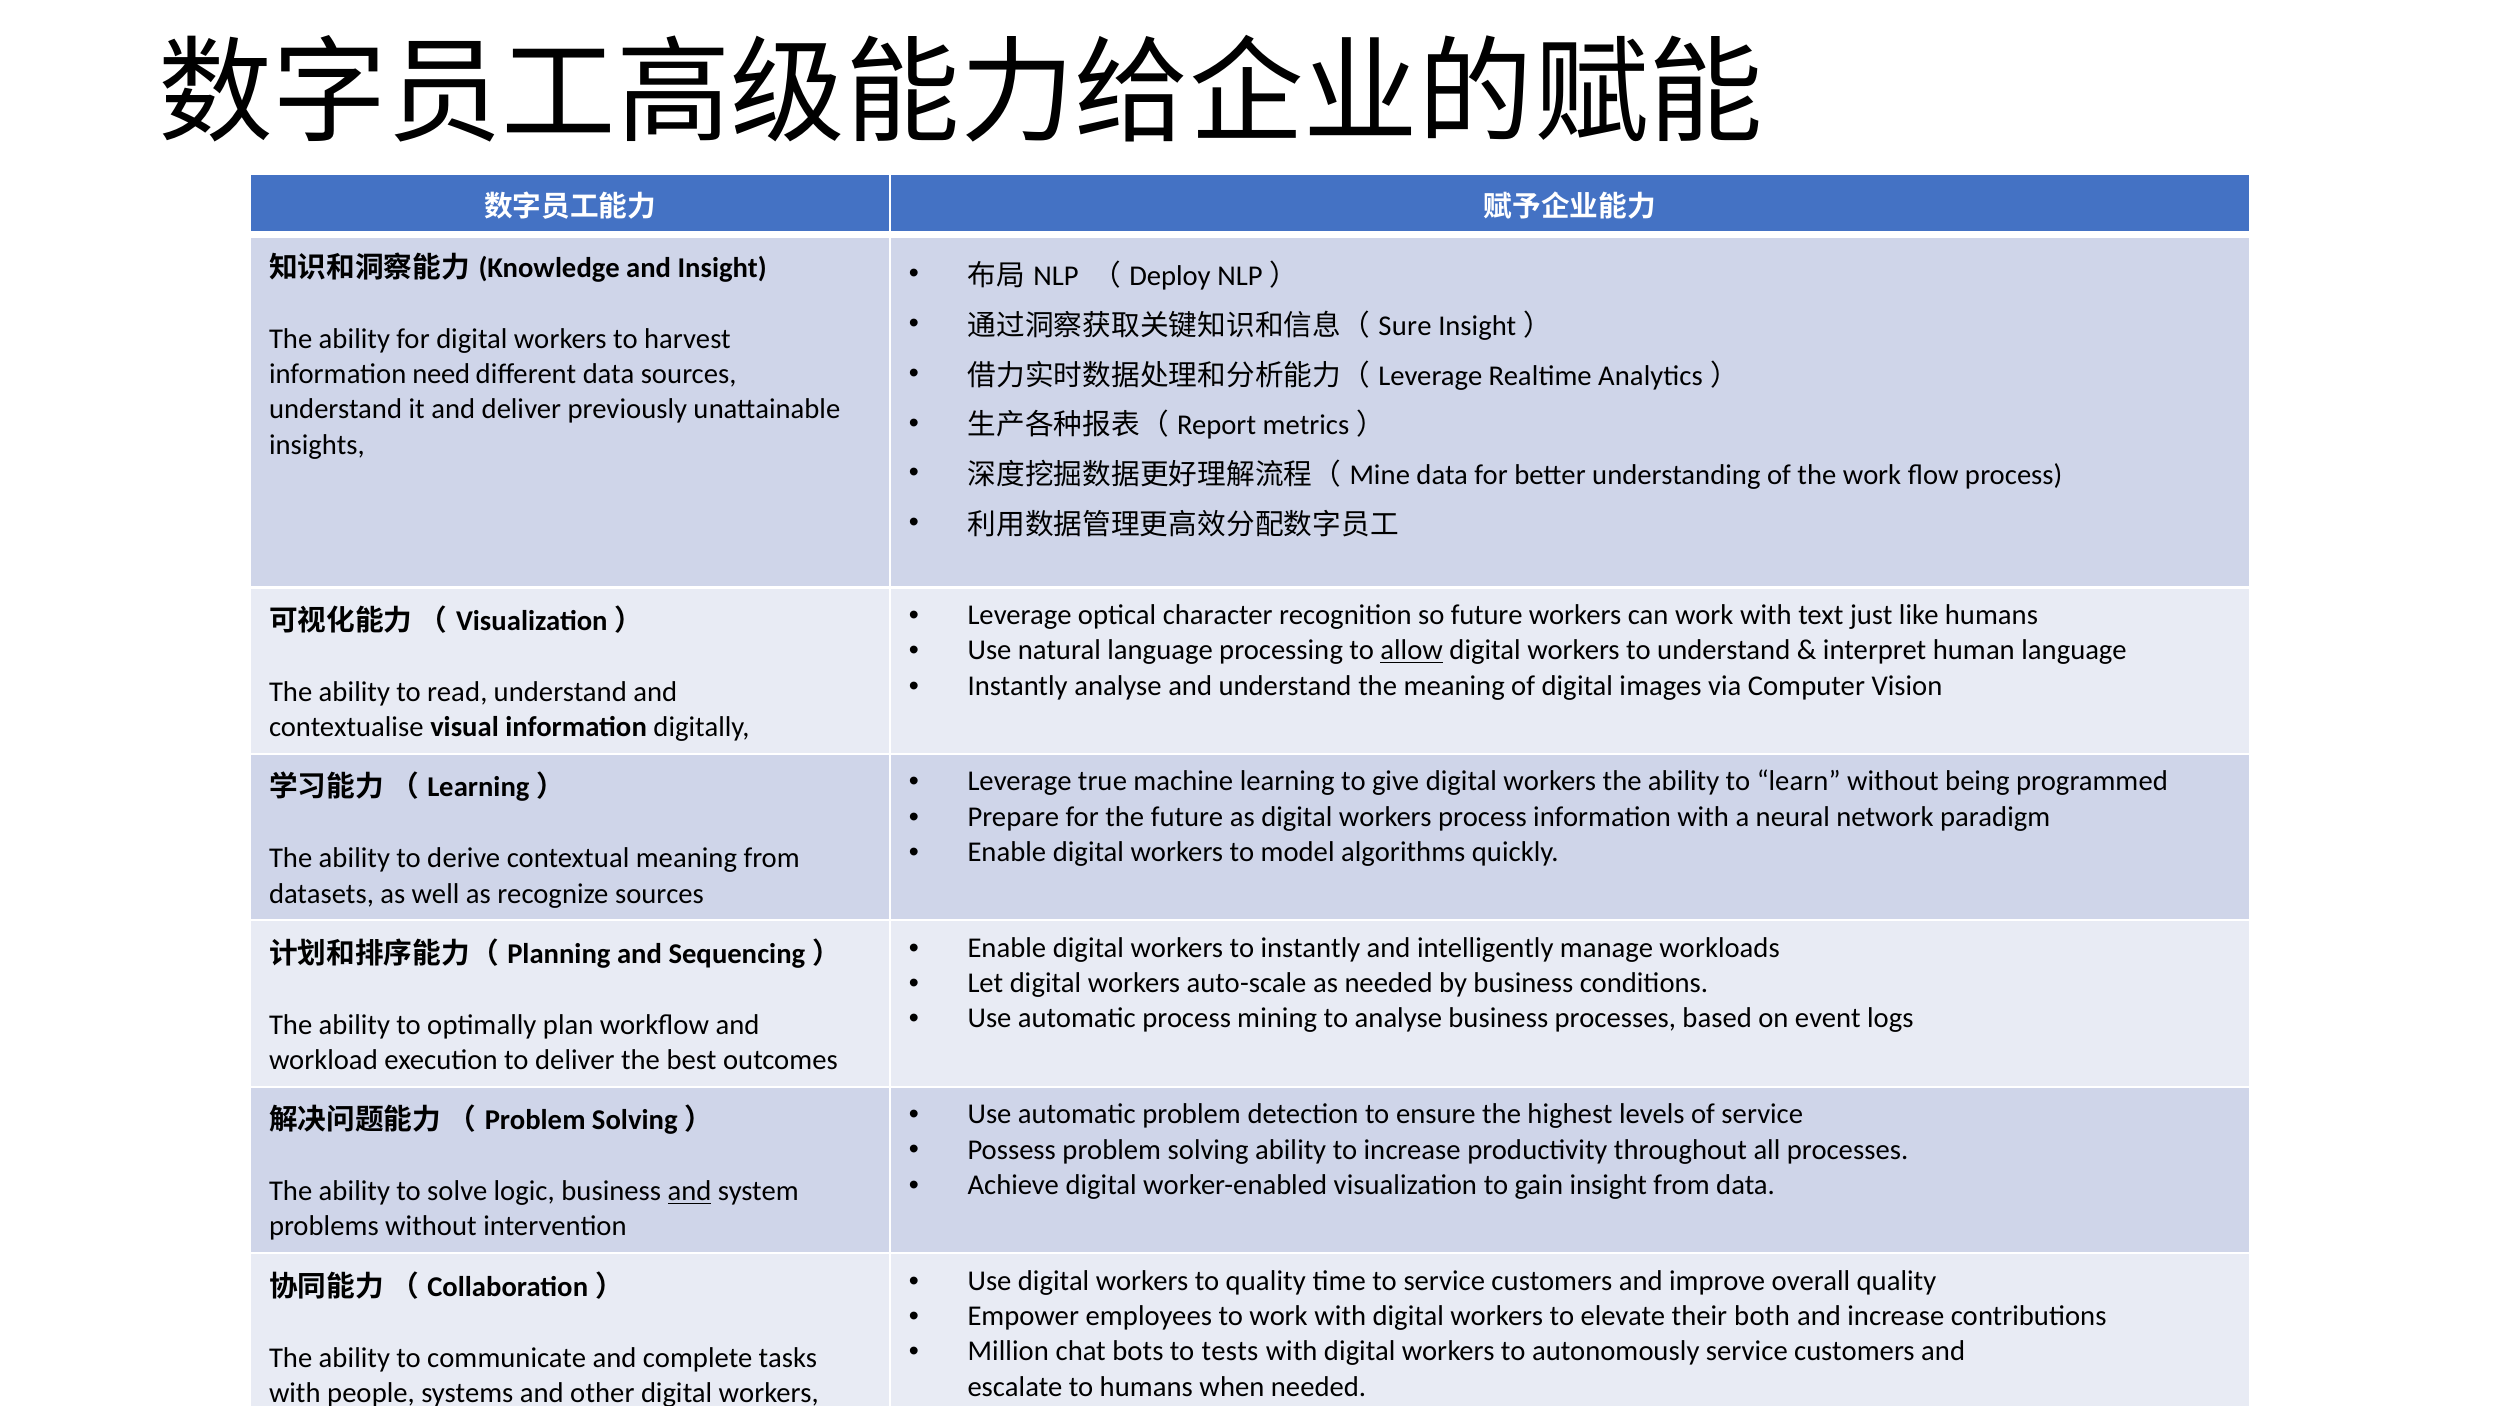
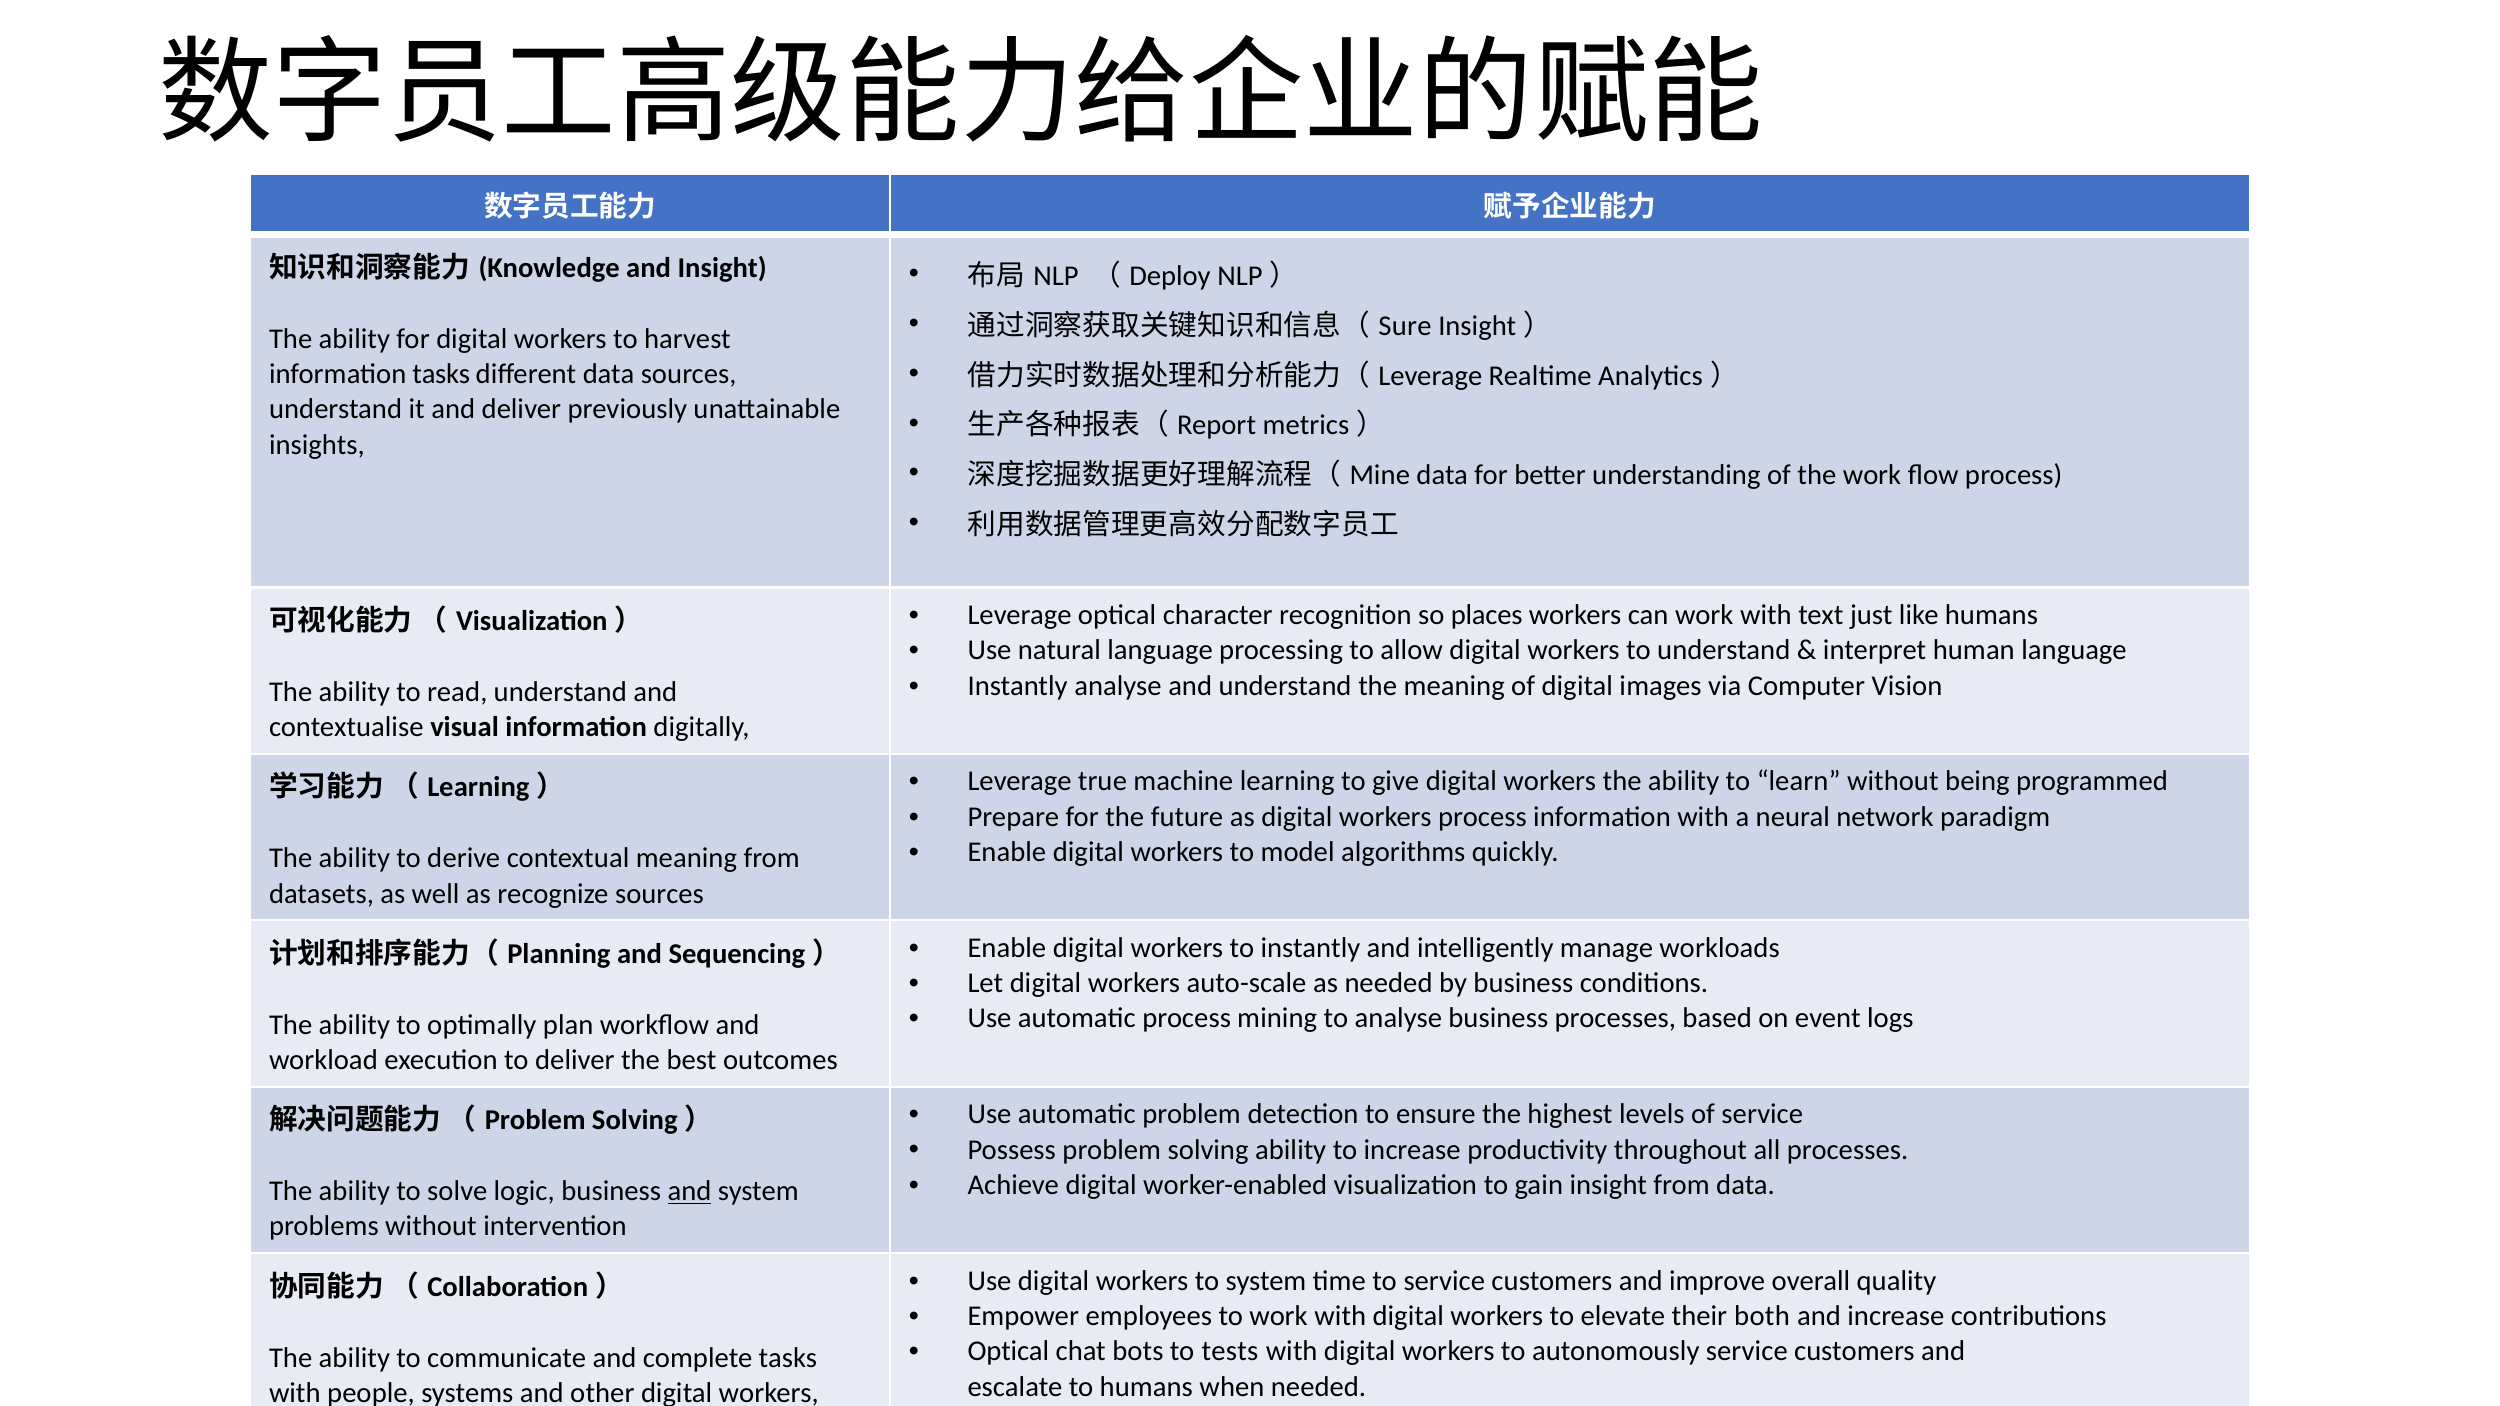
information need: need -> tasks
so future: future -> places
allow underline: present -> none
to quality: quality -> system
Million at (1008, 1352): Million -> Optical
